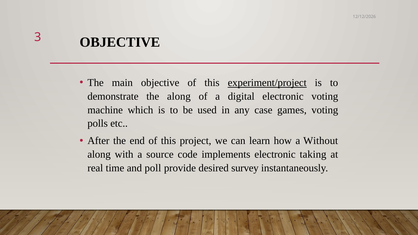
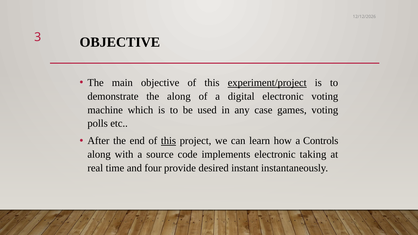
this at (168, 141) underline: none -> present
Without: Without -> Controls
poll: poll -> four
survey: survey -> instant
